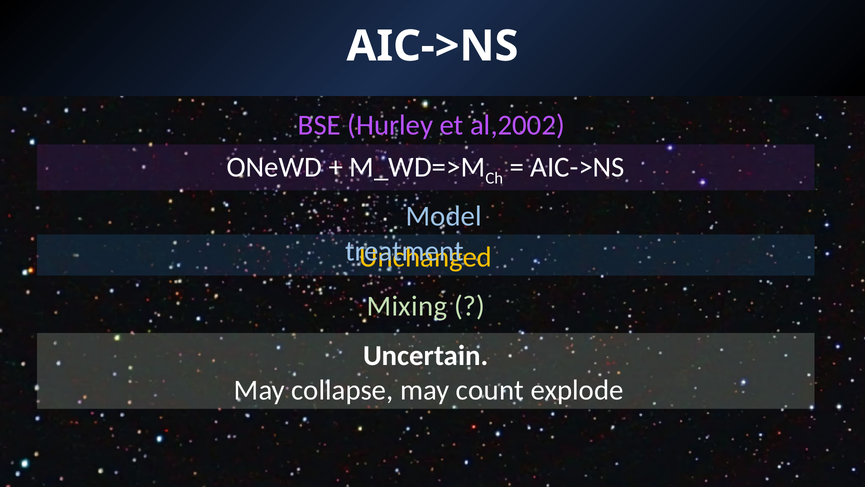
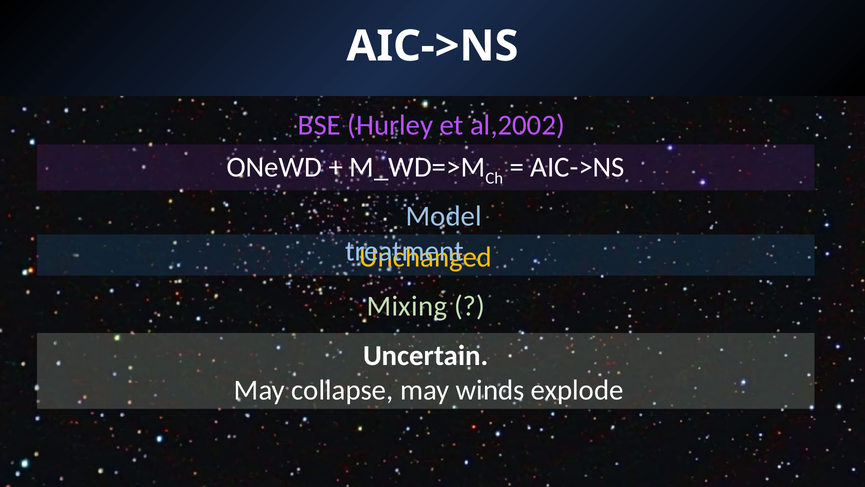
count: count -> winds
